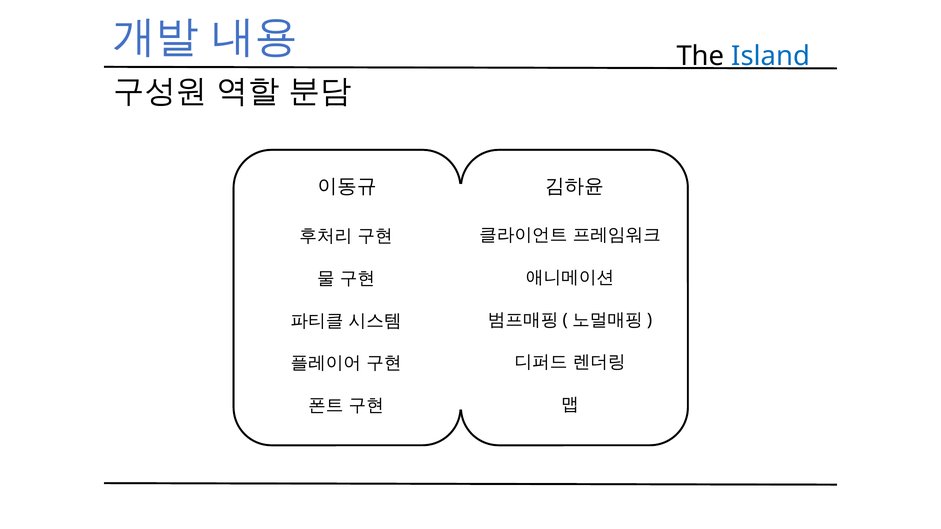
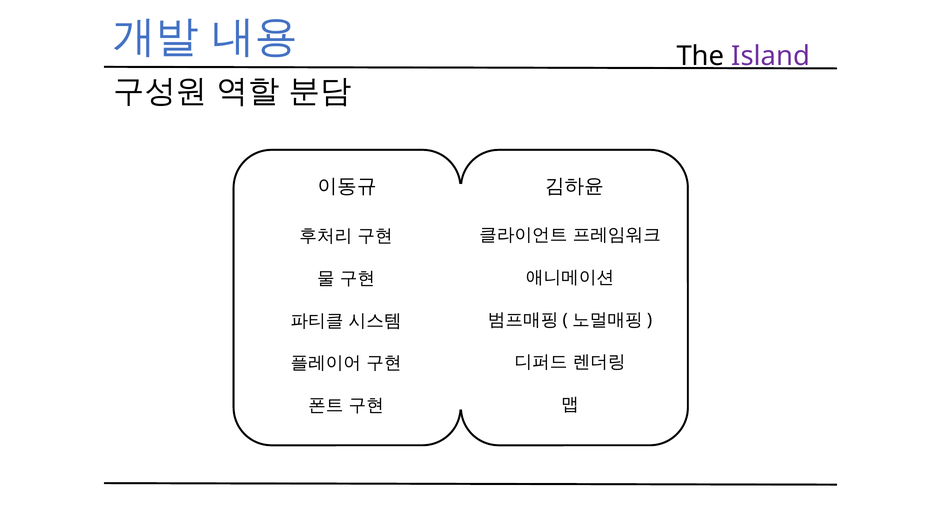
Island colour: blue -> purple
